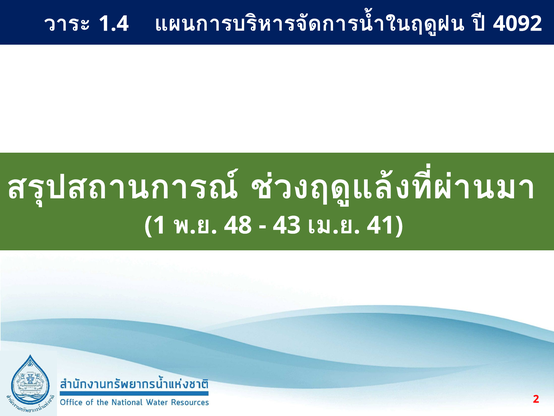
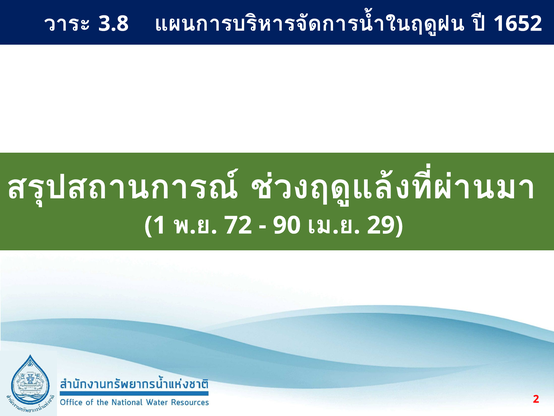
1.4: 1.4 -> 3.8
4092: 4092 -> 1652
48: 48 -> 72
43: 43 -> 90
41: 41 -> 29
